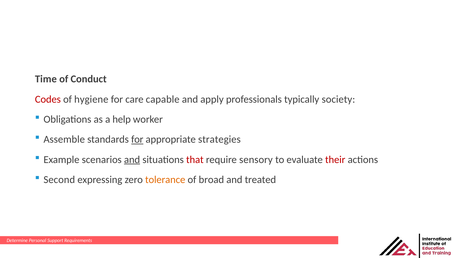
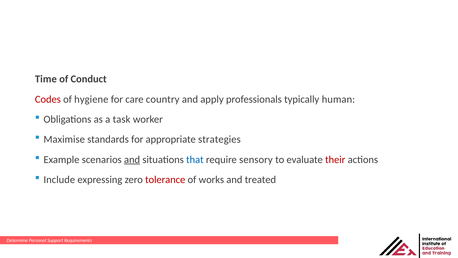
capable: capable -> country
society: society -> human
help: help -> task
Assemble: Assemble -> Maximise
for at (137, 139) underline: present -> none
that colour: red -> blue
Second: Second -> Include
tolerance colour: orange -> red
broad: broad -> works
